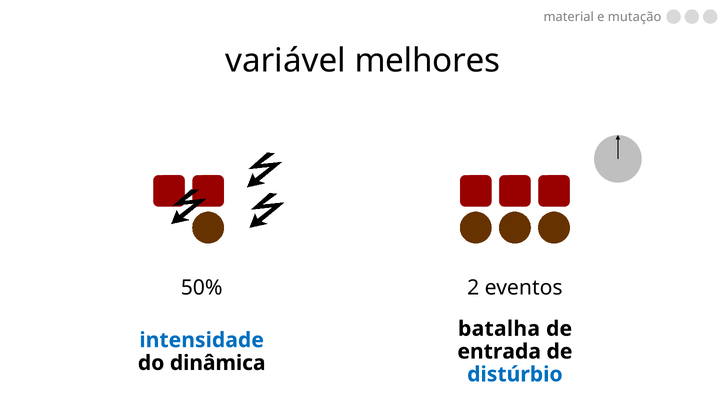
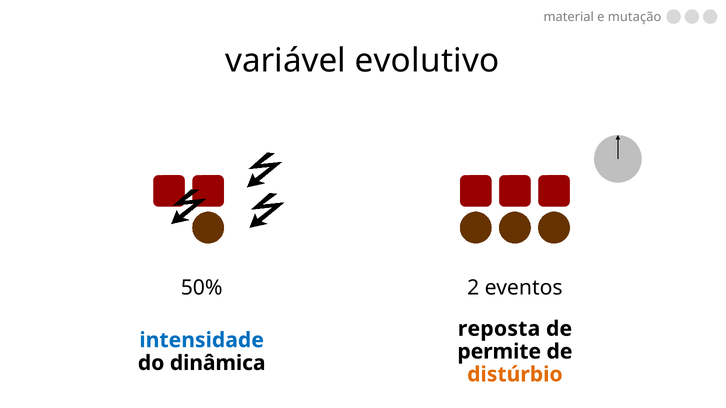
melhores: melhores -> evolutivo
batalha: batalha -> reposta
entrada: entrada -> permite
distúrbio colour: blue -> orange
